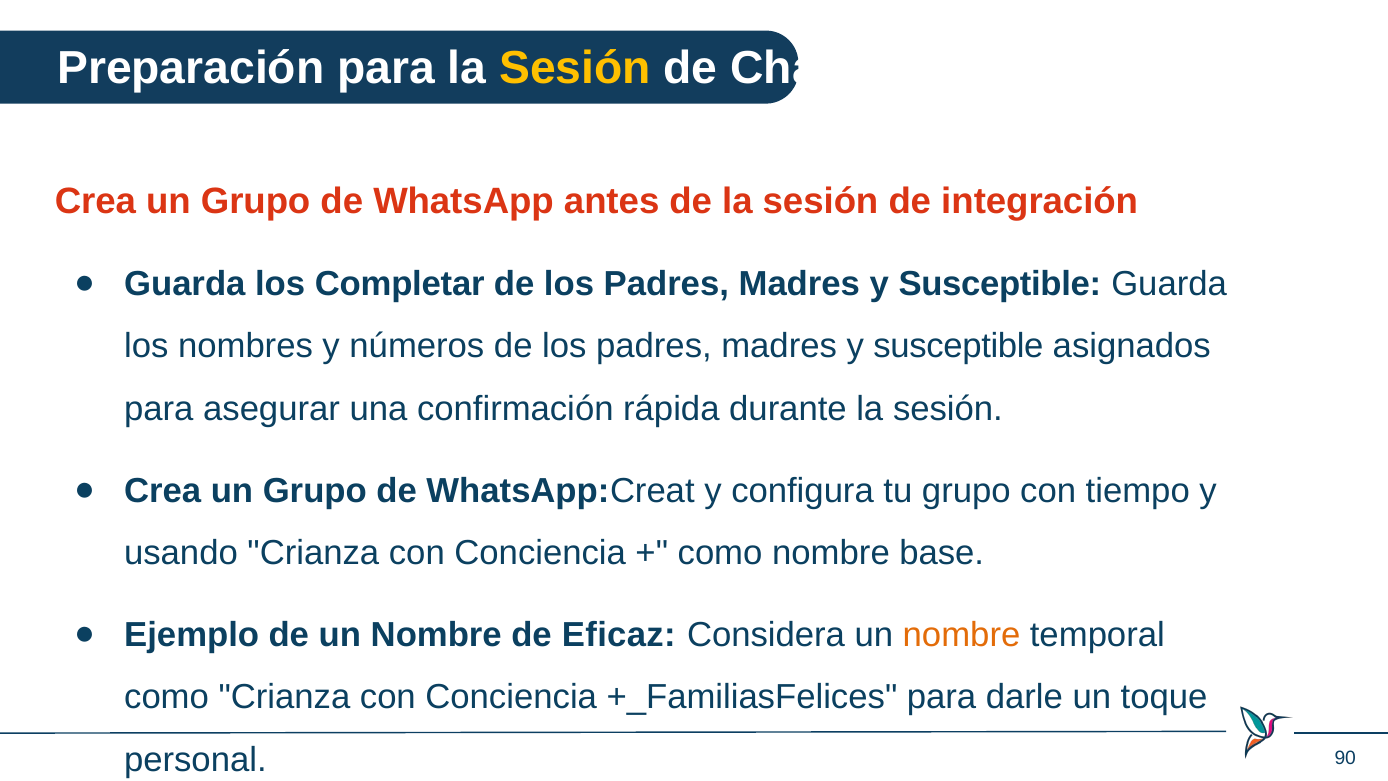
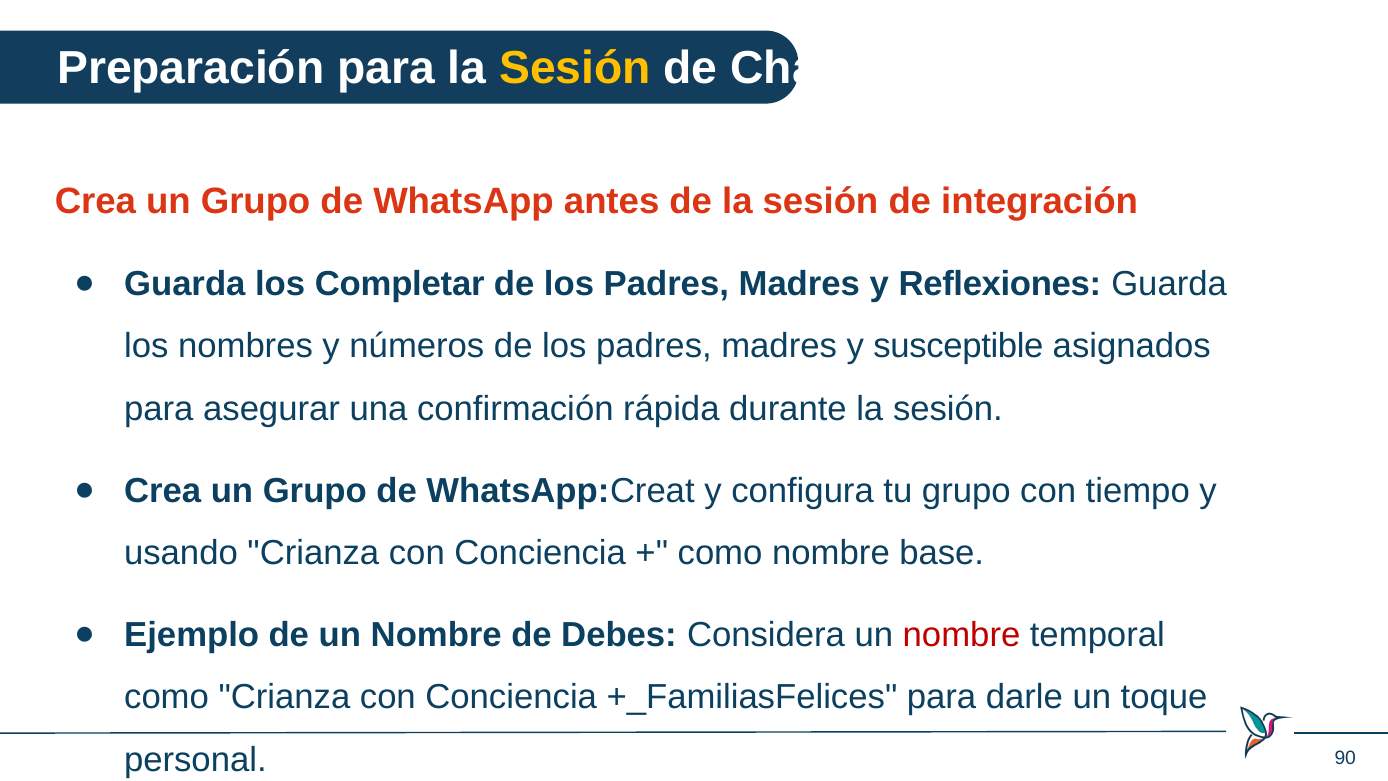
Susceptible at (1000, 284): Susceptible -> Reflexiones
Eficaz: Eficaz -> Debes
nombre at (962, 635) colour: orange -> red
